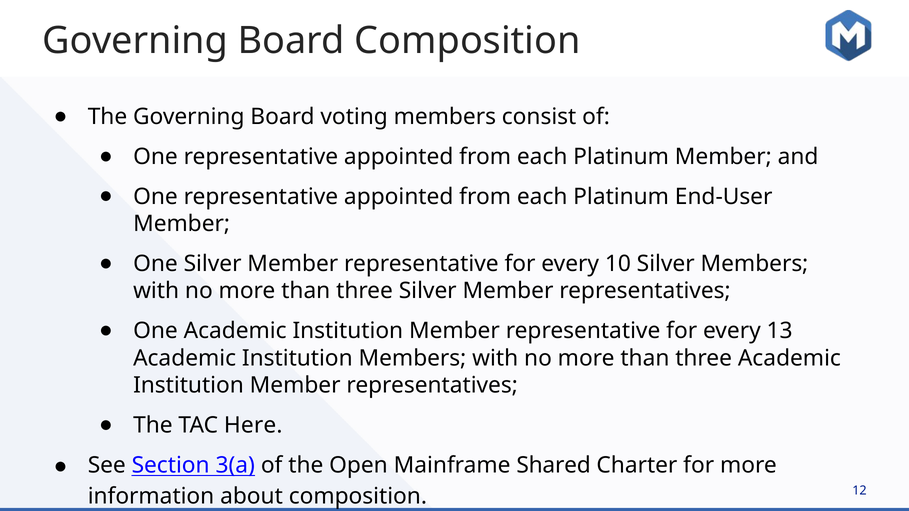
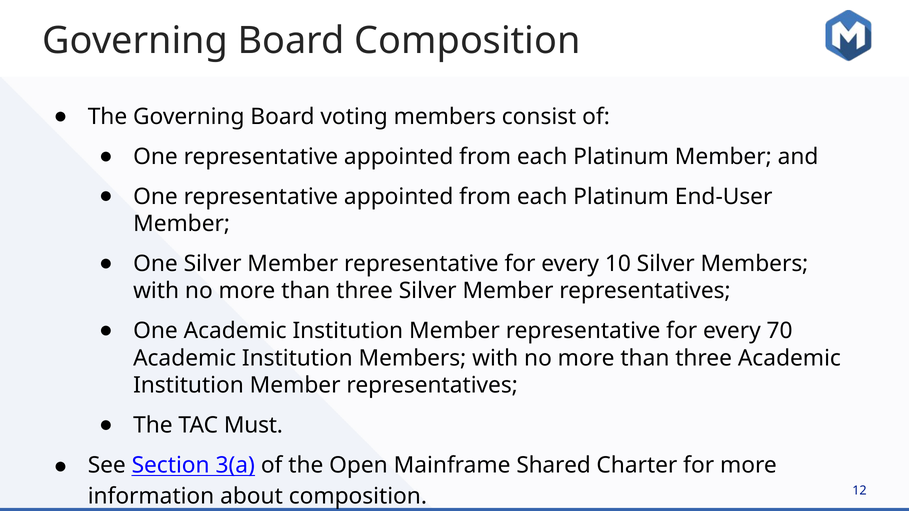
13: 13 -> 70
Here: Here -> Must
